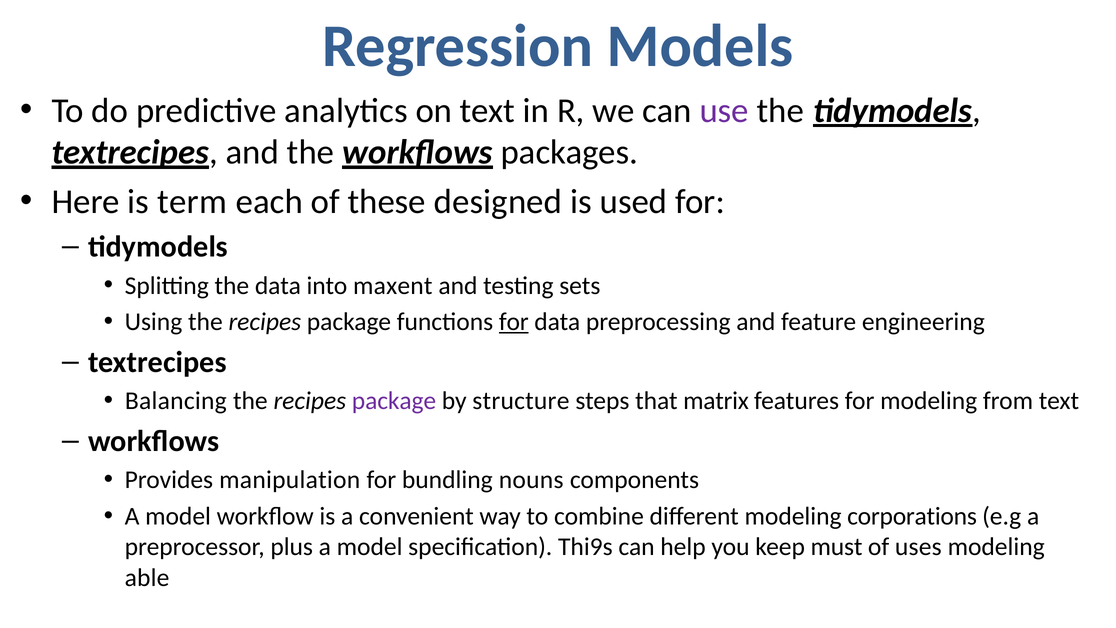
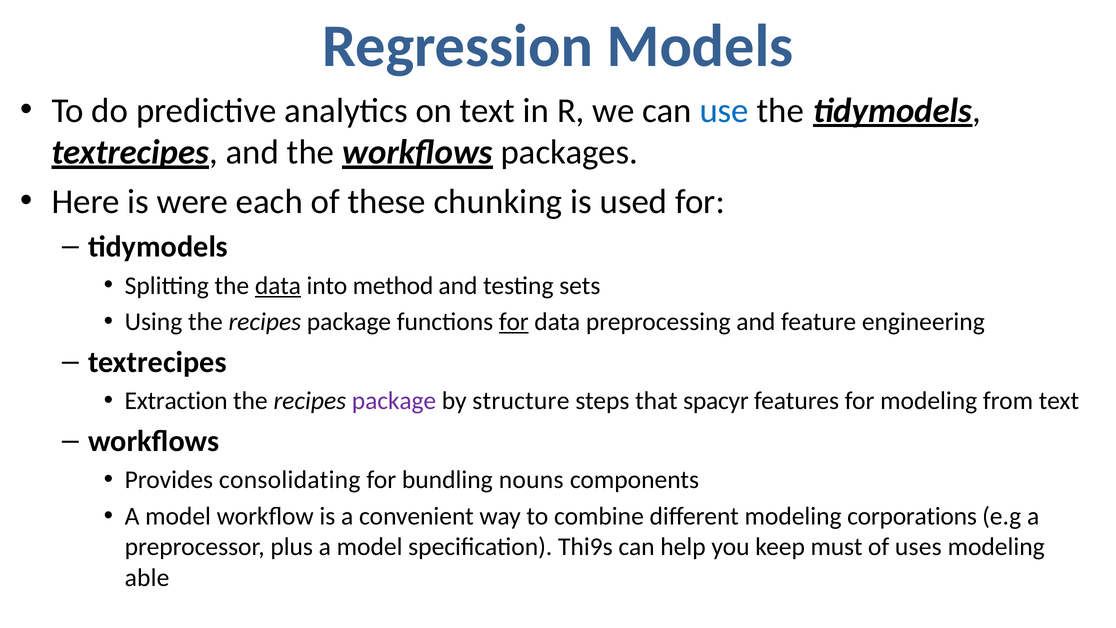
use colour: purple -> blue
term: term -> were
designed: designed -> chunking
data at (278, 286) underline: none -> present
maxent: maxent -> method
Balancing: Balancing -> Extraction
matrix: matrix -> spacyr
manipulation: manipulation -> consolidating
